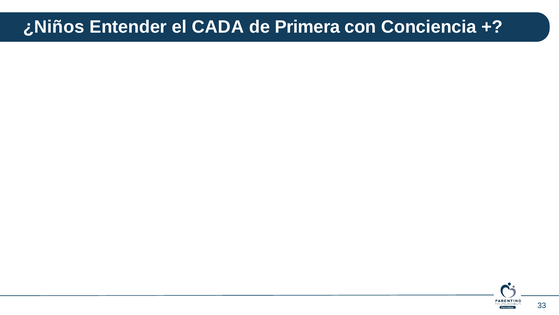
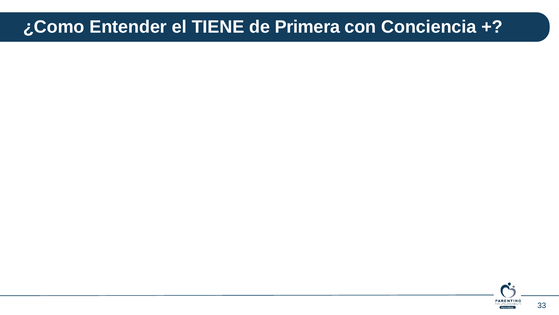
¿Niños: ¿Niños -> ¿Como
CADA: CADA -> TIENE
